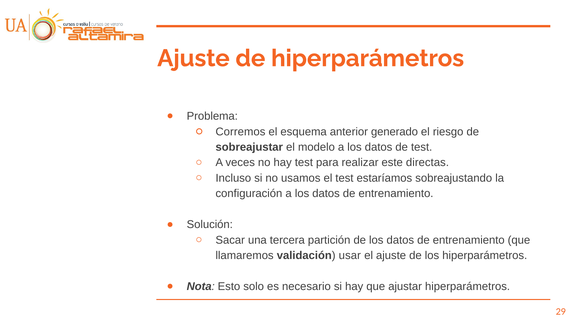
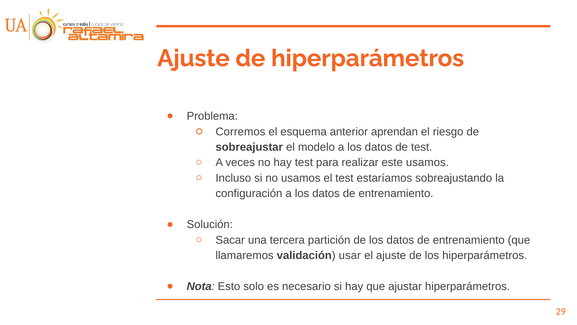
generado: generado -> aprendan
este directas: directas -> usamos
